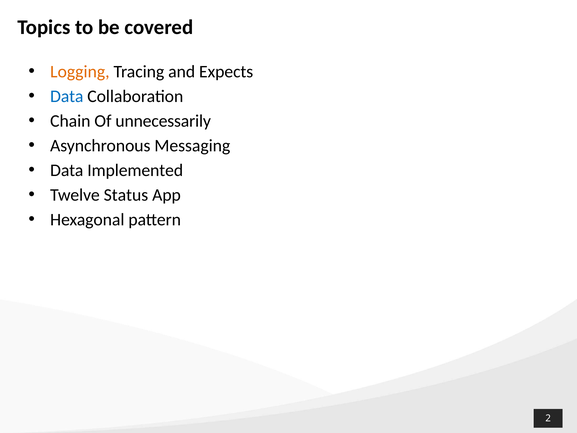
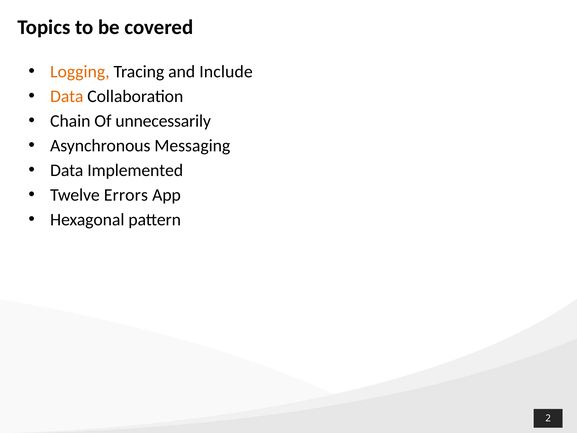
Expects: Expects -> Include
Data at (67, 96) colour: blue -> orange
Status: Status -> Errors
